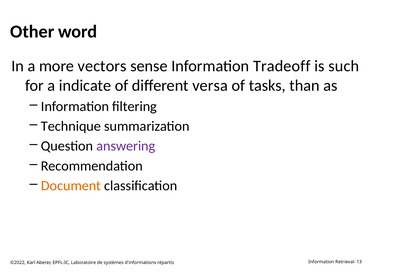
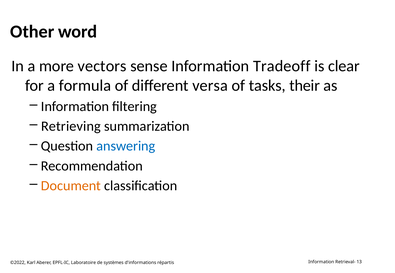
such: such -> clear
indicate: indicate -> formula
than: than -> their
Technique: Technique -> Retrieving
answering colour: purple -> blue
